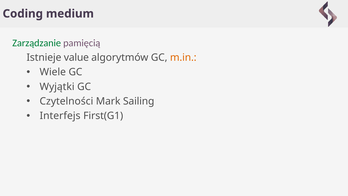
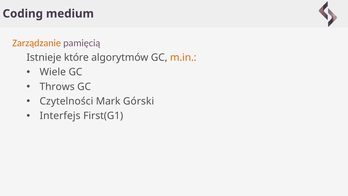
Zarządzanie colour: green -> orange
value: value -> które
Wyjątki: Wyjątki -> Throws
Sailing: Sailing -> Górski
